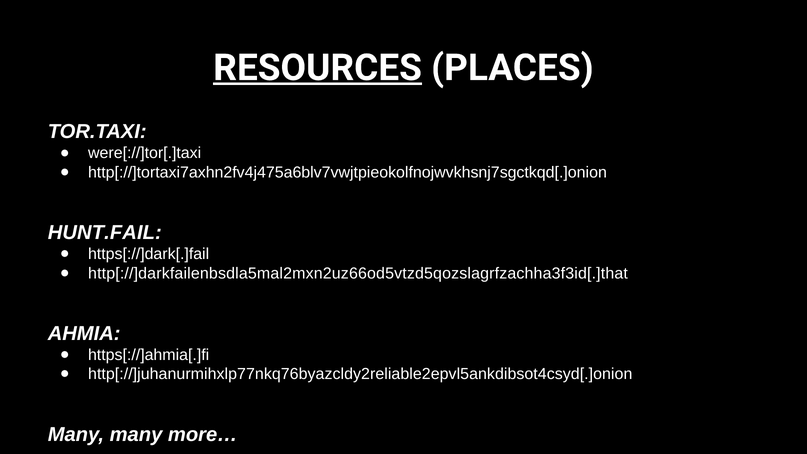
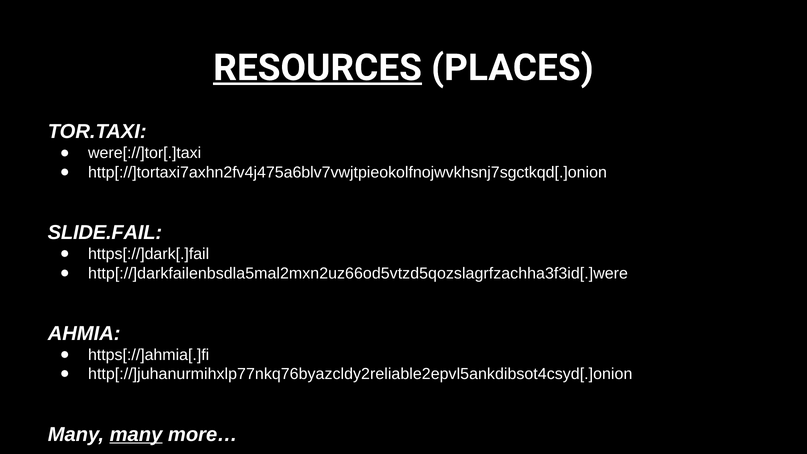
HUNT.FAIL: HUNT.FAIL -> SLIDE.FAIL
http[://]darkfailenbsdla5mal2mxn2uz66od5vtzd5qozslagrfzachha3f3id[.]that: http[://]darkfailenbsdla5mal2mxn2uz66od5vtzd5qozslagrfzachha3f3id[.]that -> http[://]darkfailenbsdla5mal2mxn2uz66od5vtzd5qozslagrfzachha3f3id[.]were
many at (136, 434) underline: none -> present
